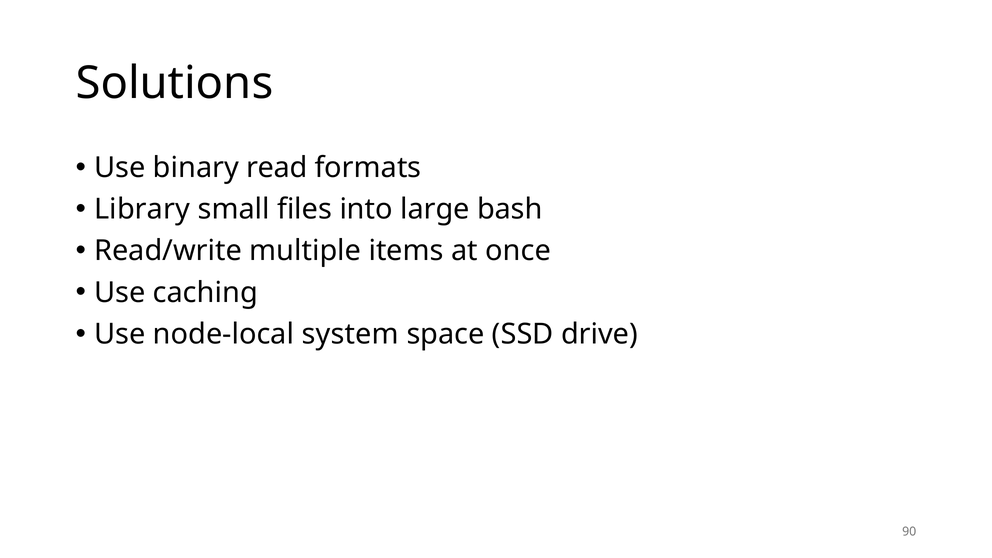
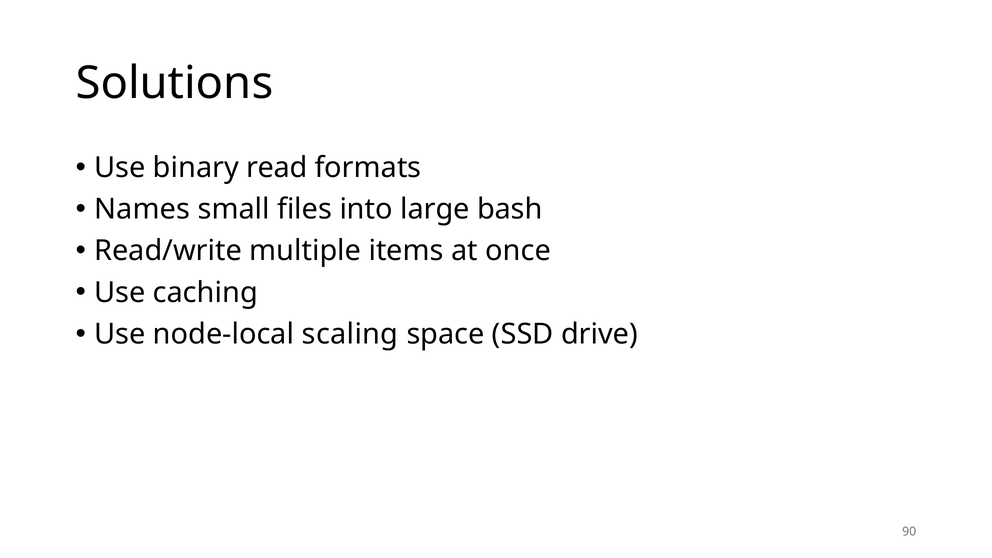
Library: Library -> Names
system: system -> scaling
